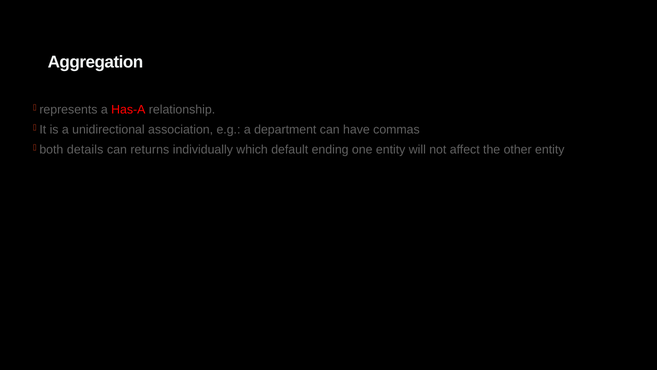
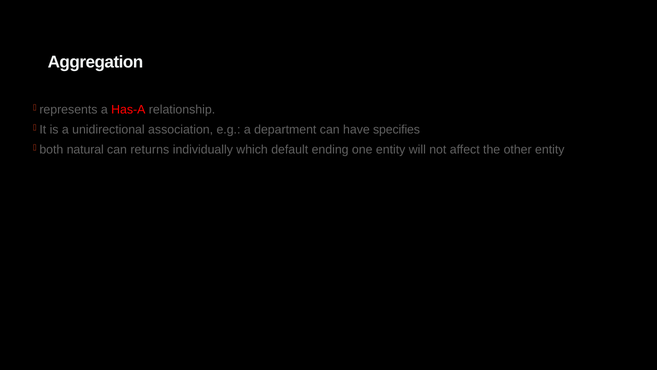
commas: commas -> specifies
details: details -> natural
